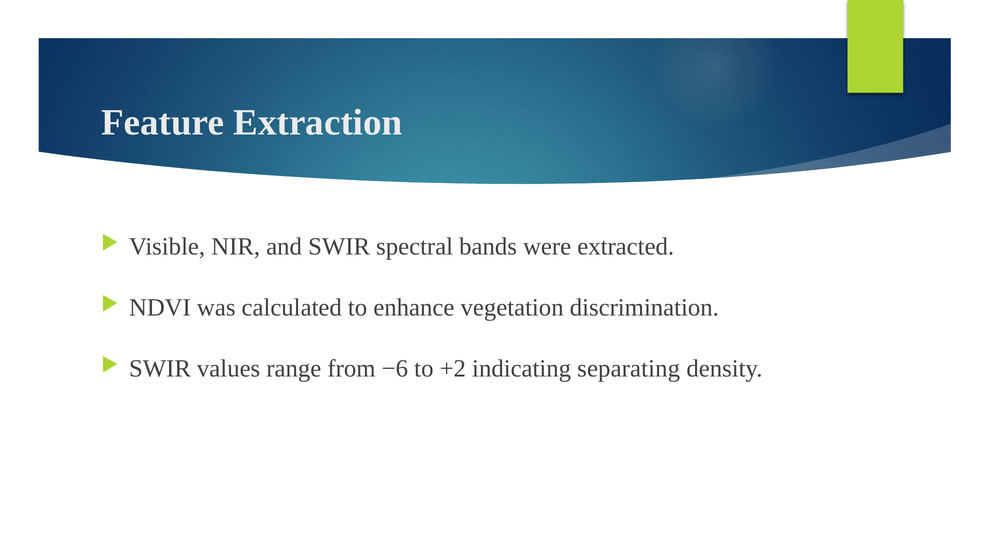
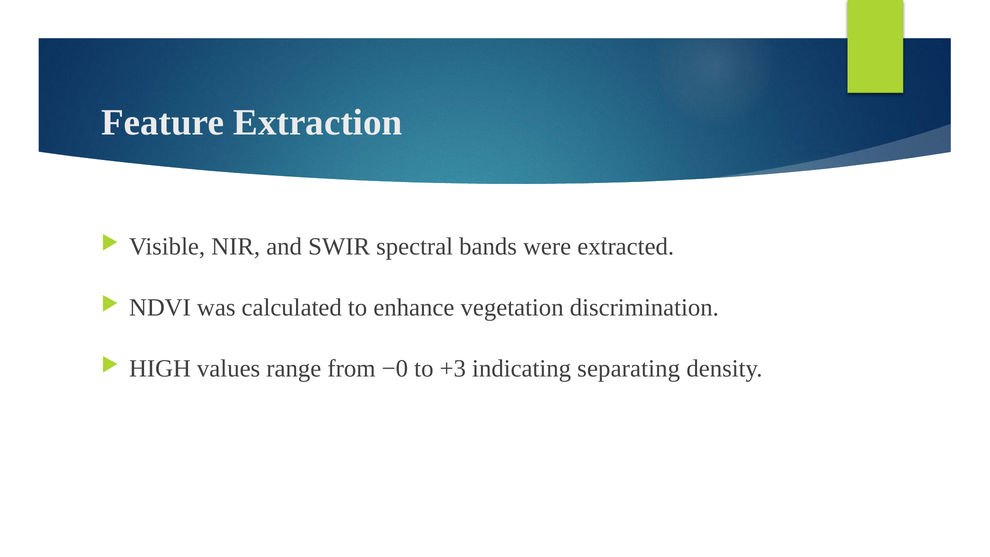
SWIR at (160, 369): SWIR -> HIGH
−6: −6 -> −0
+2: +2 -> +3
